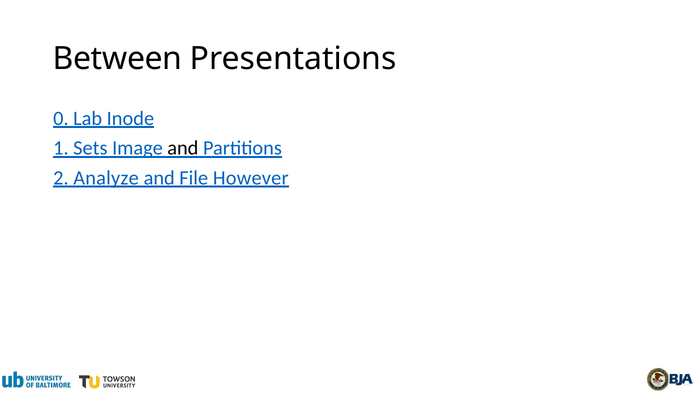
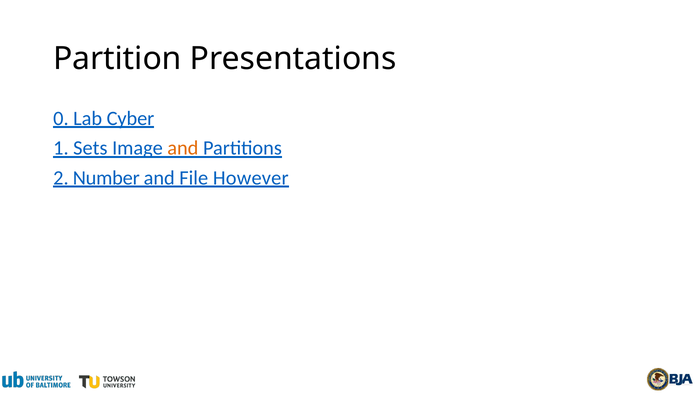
Between: Between -> Partition
Inode: Inode -> Cyber
and at (183, 148) colour: black -> orange
Analyze: Analyze -> Number
